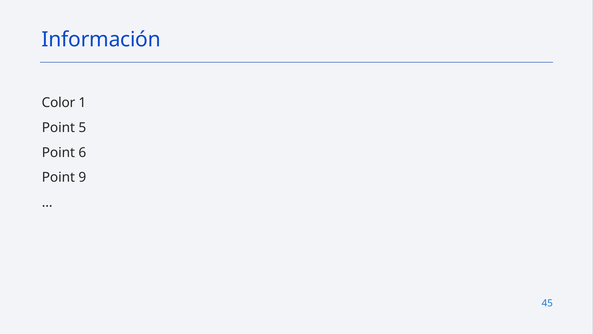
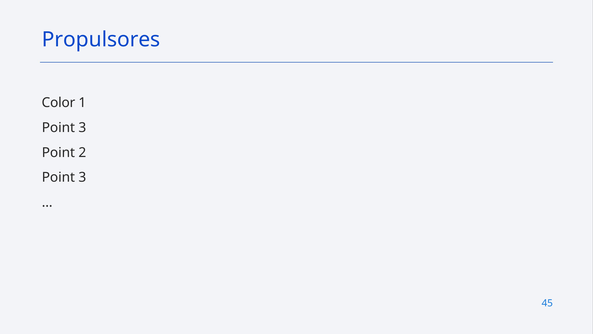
Información: Información -> Propulsores
5 at (82, 127): 5 -> 3
6: 6 -> 2
9 at (82, 177): 9 -> 3
